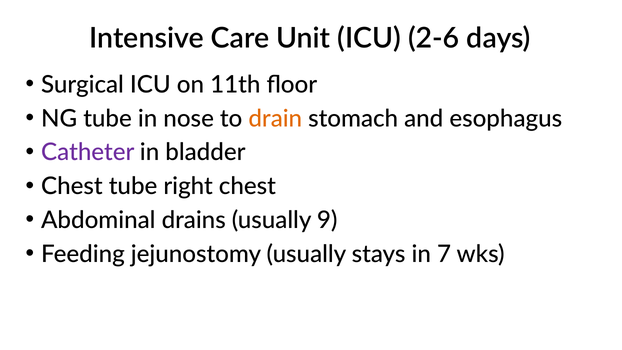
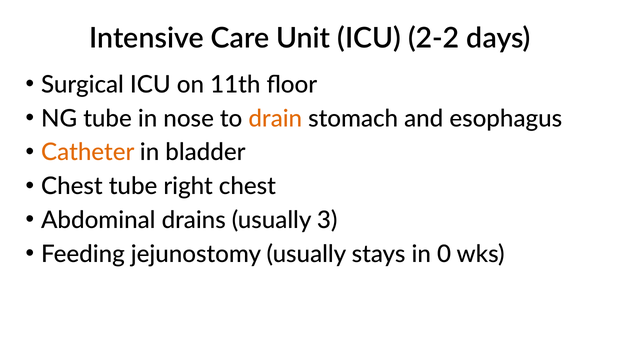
2-6: 2-6 -> 2-2
Catheter colour: purple -> orange
9: 9 -> 3
7: 7 -> 0
